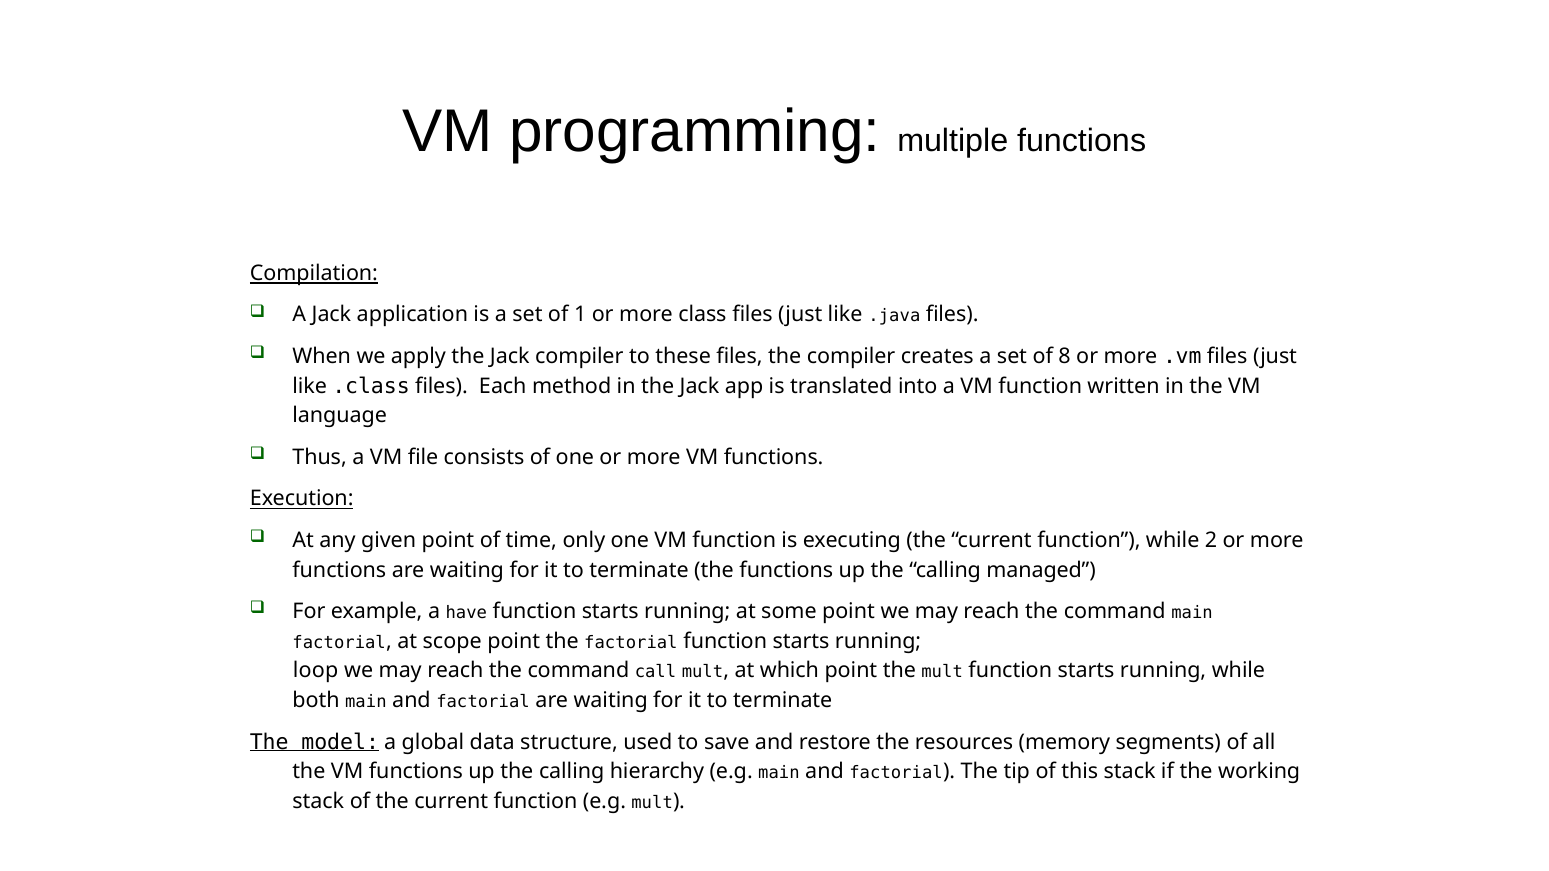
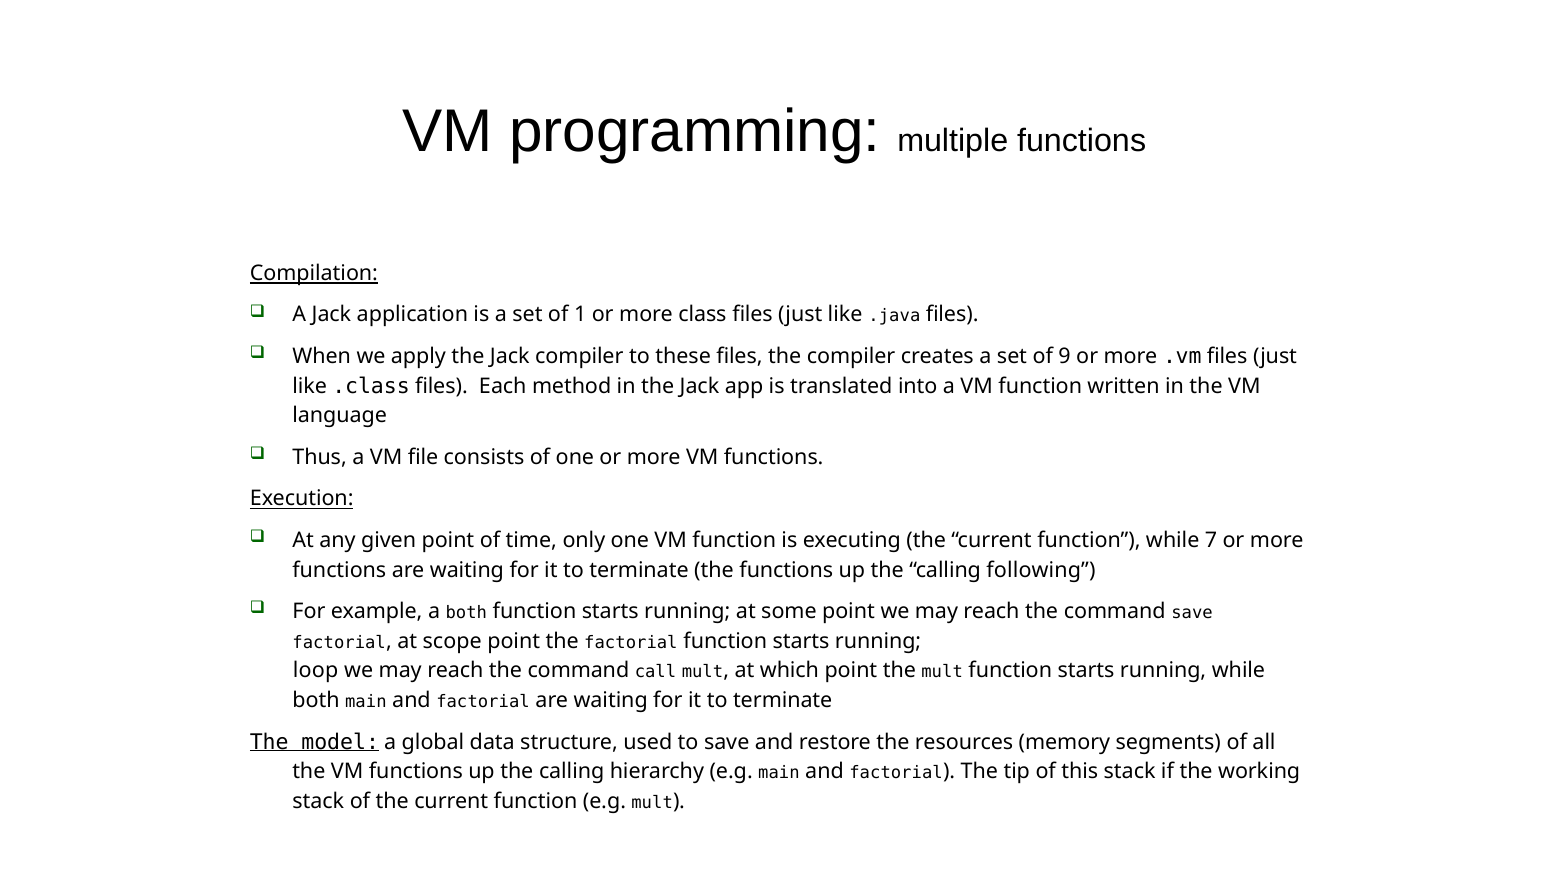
8: 8 -> 9
2: 2 -> 7
managed: managed -> following
a have: have -> both
command main: main -> save
